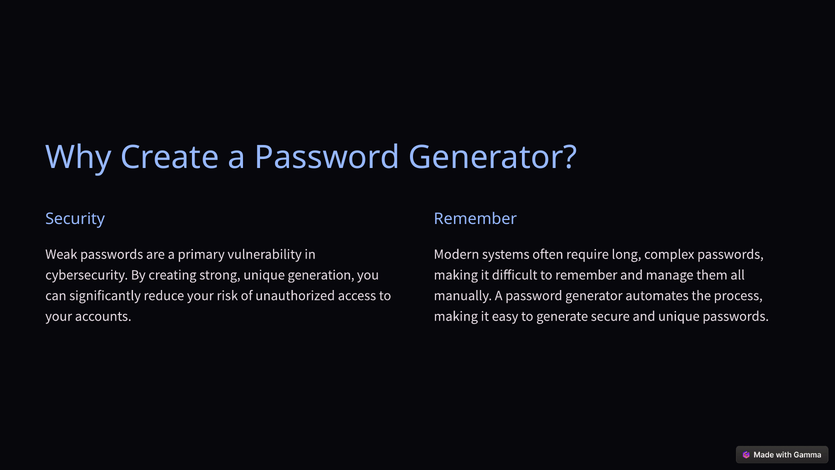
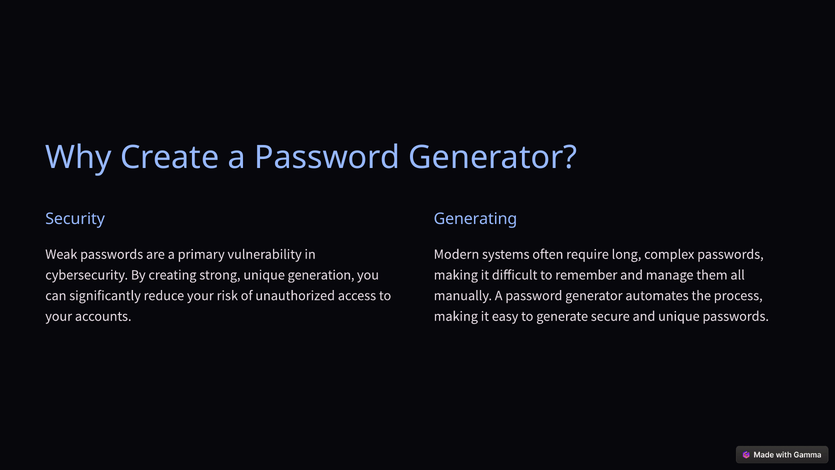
Remember at (475, 219): Remember -> Generating
